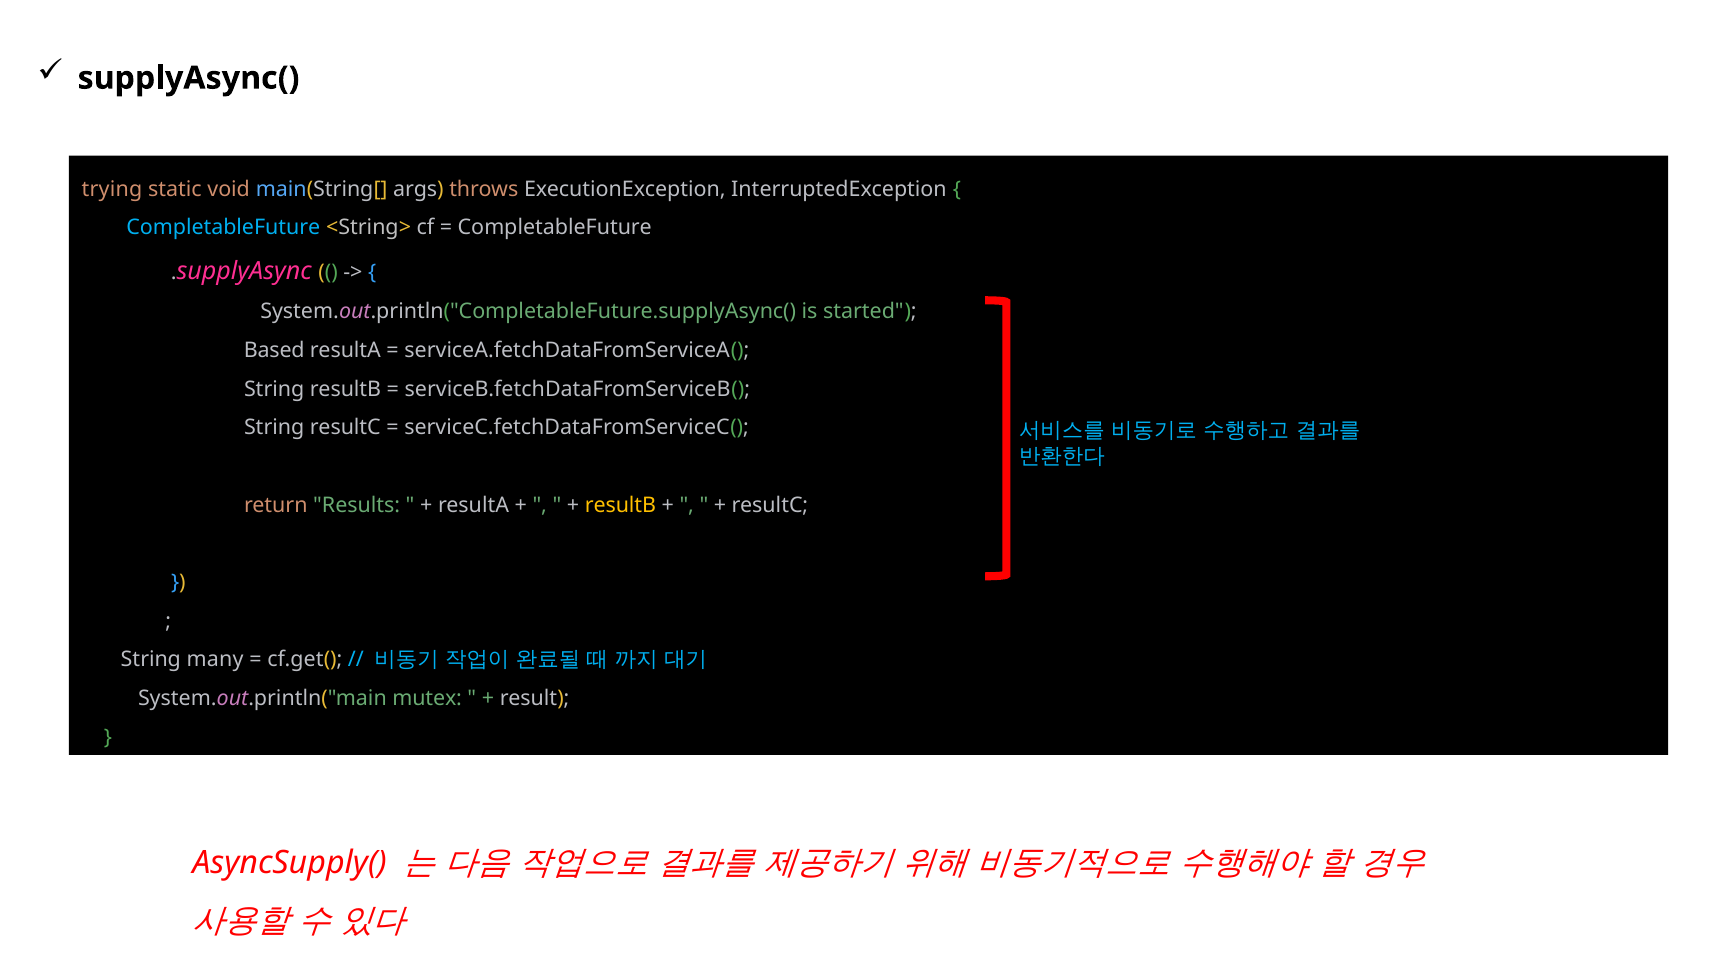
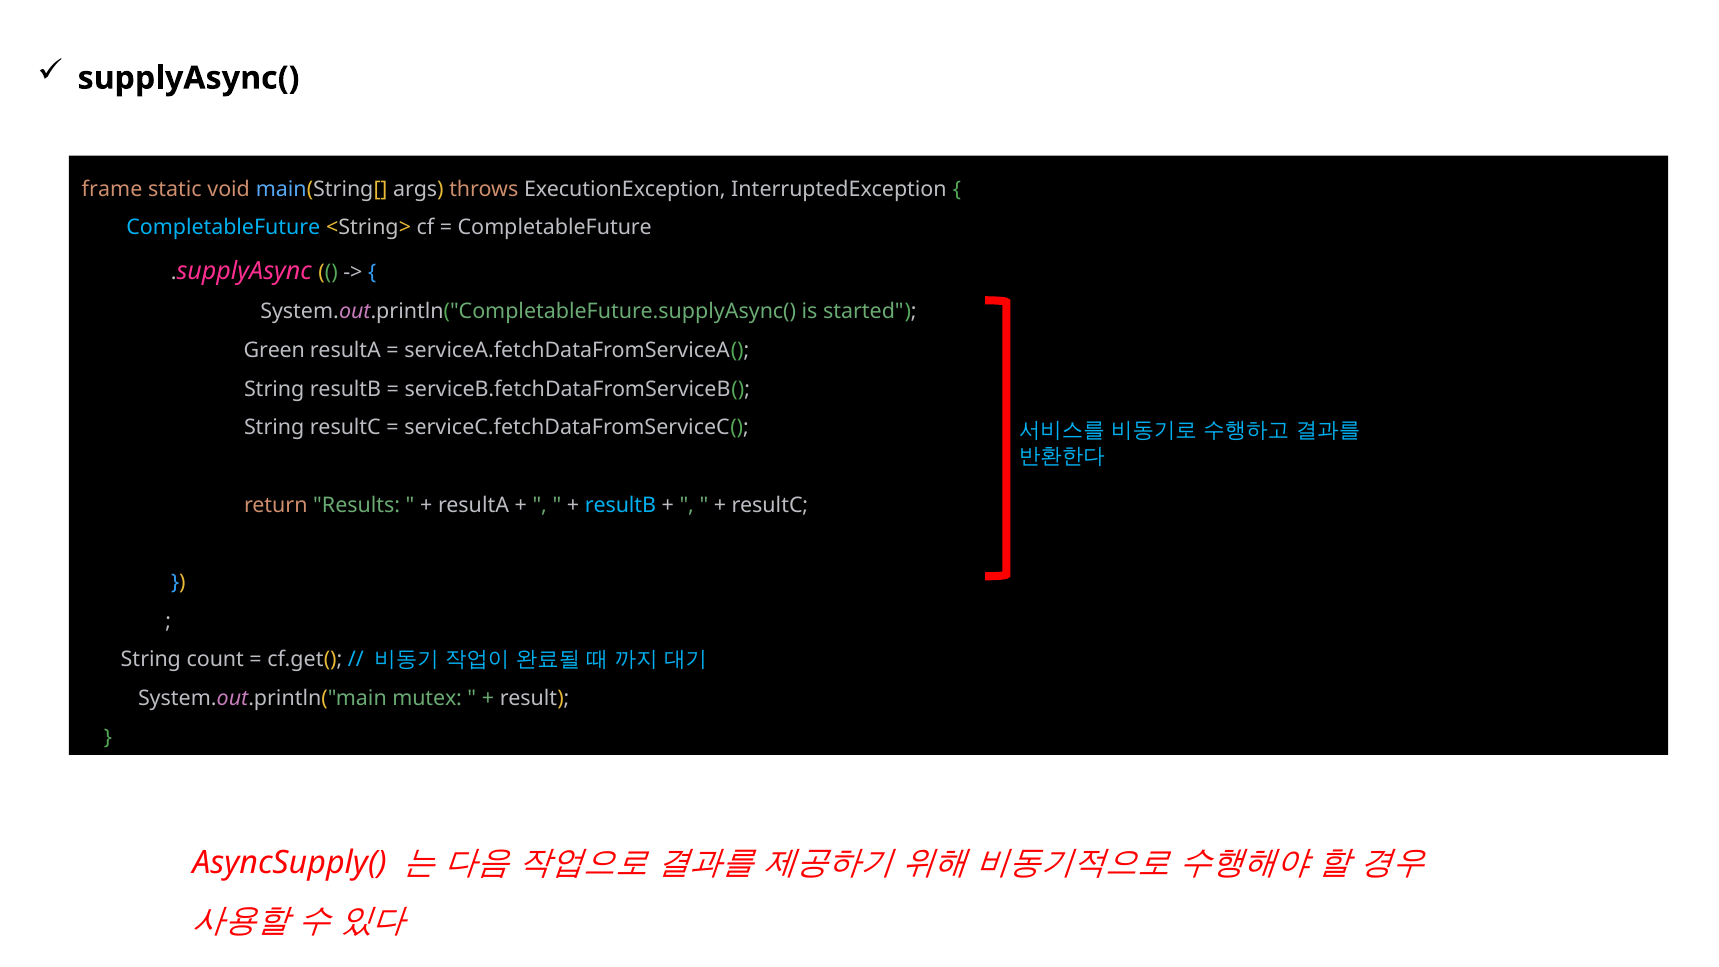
trying: trying -> frame
Based: Based -> Green
resultB at (620, 505) colour: yellow -> light blue
many: many -> count
